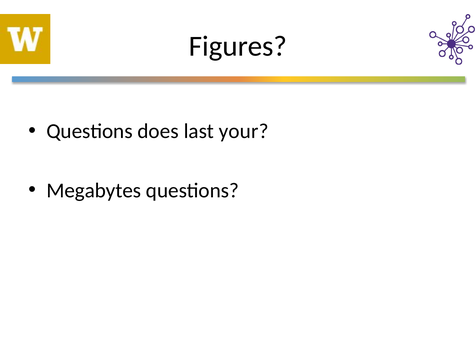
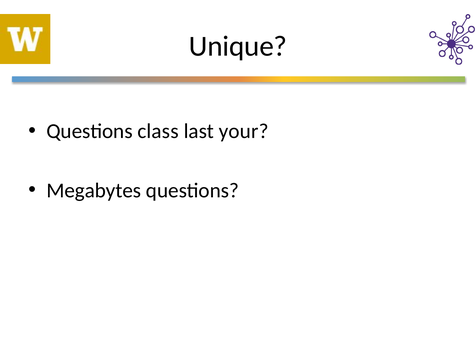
Figures: Figures -> Unique
does: does -> class
